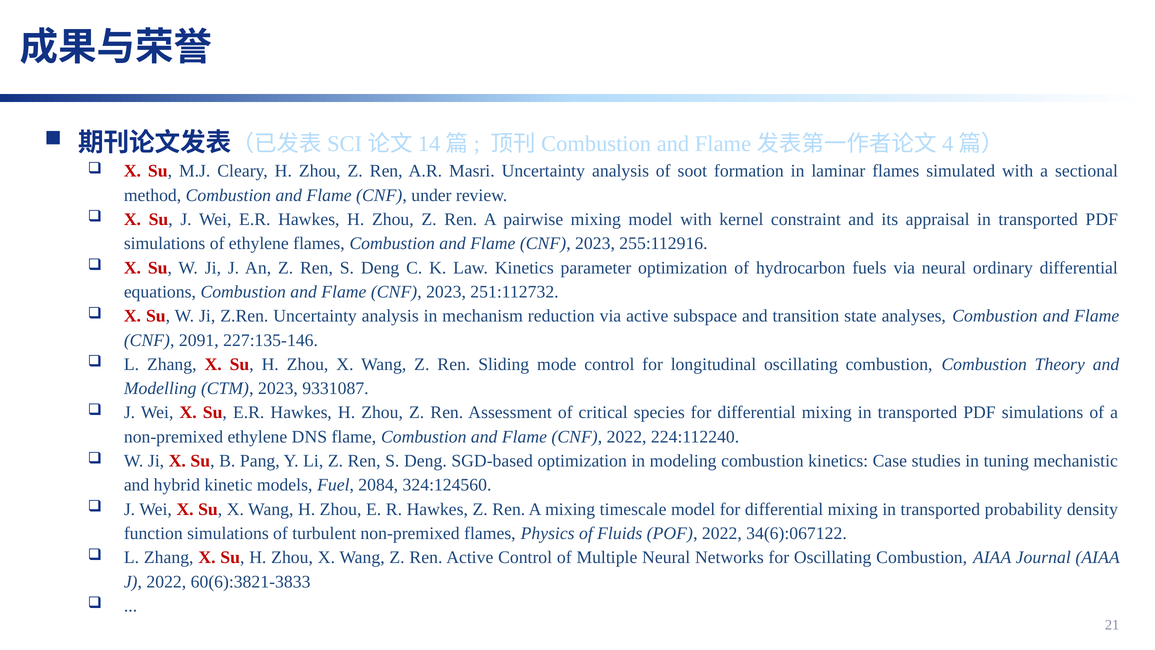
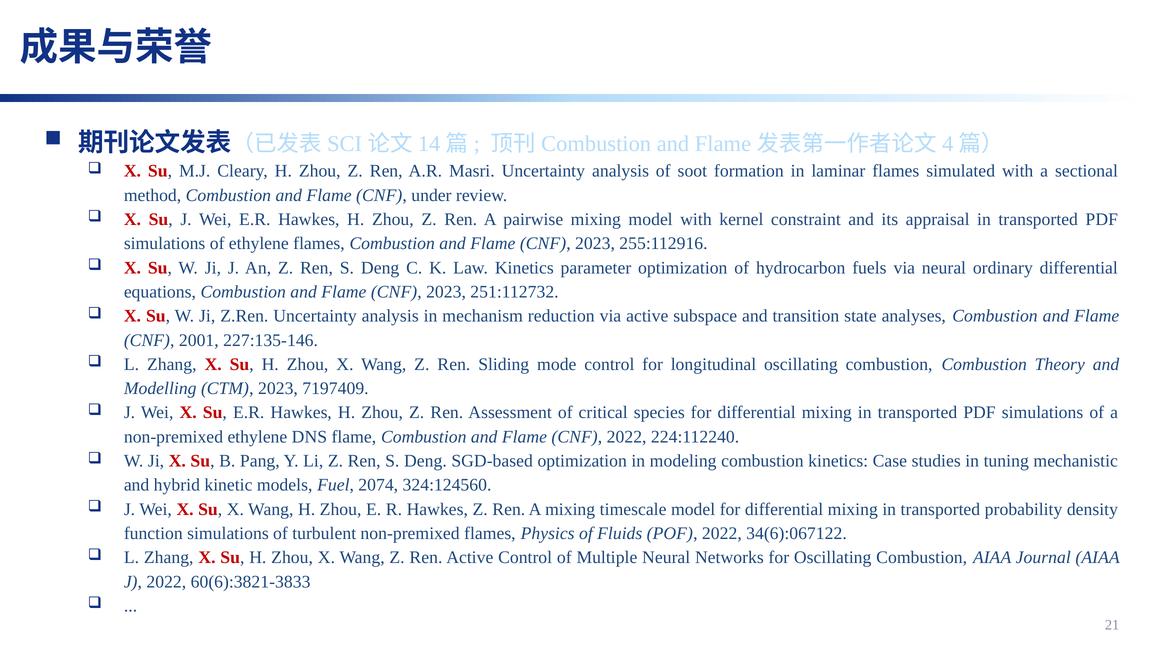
2091: 2091 -> 2001
9331087: 9331087 -> 7197409
2084: 2084 -> 2074
